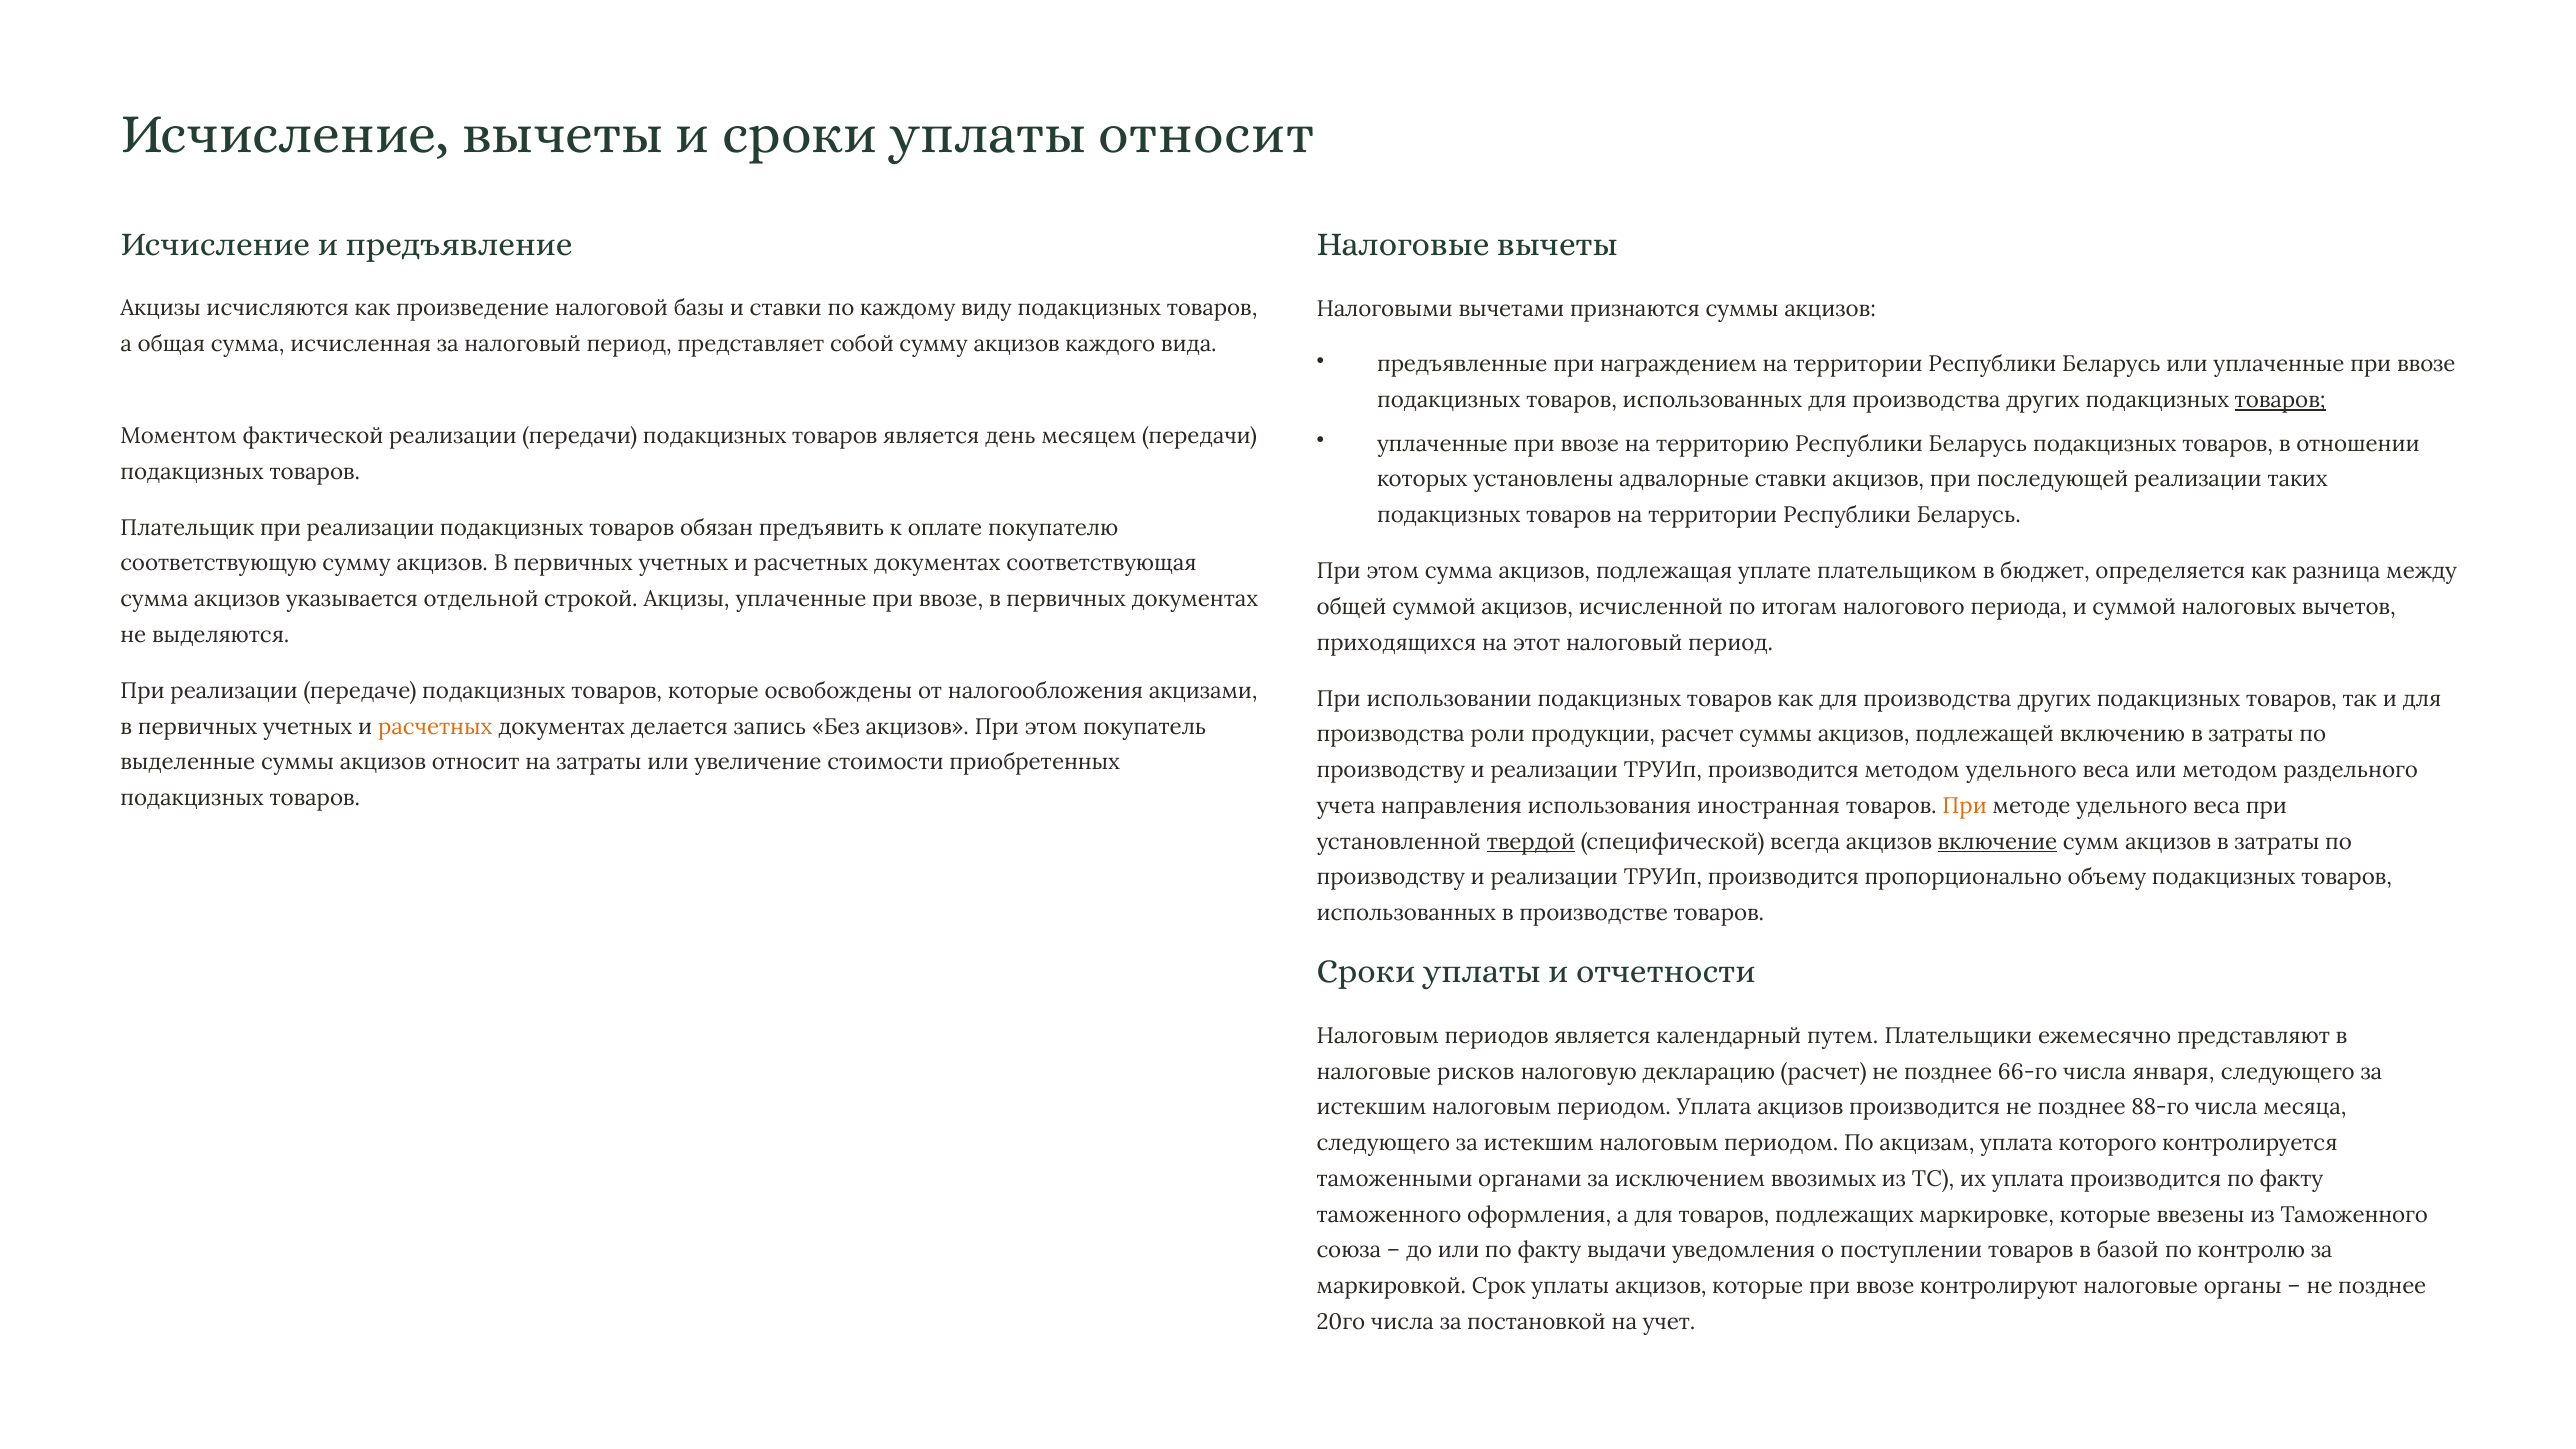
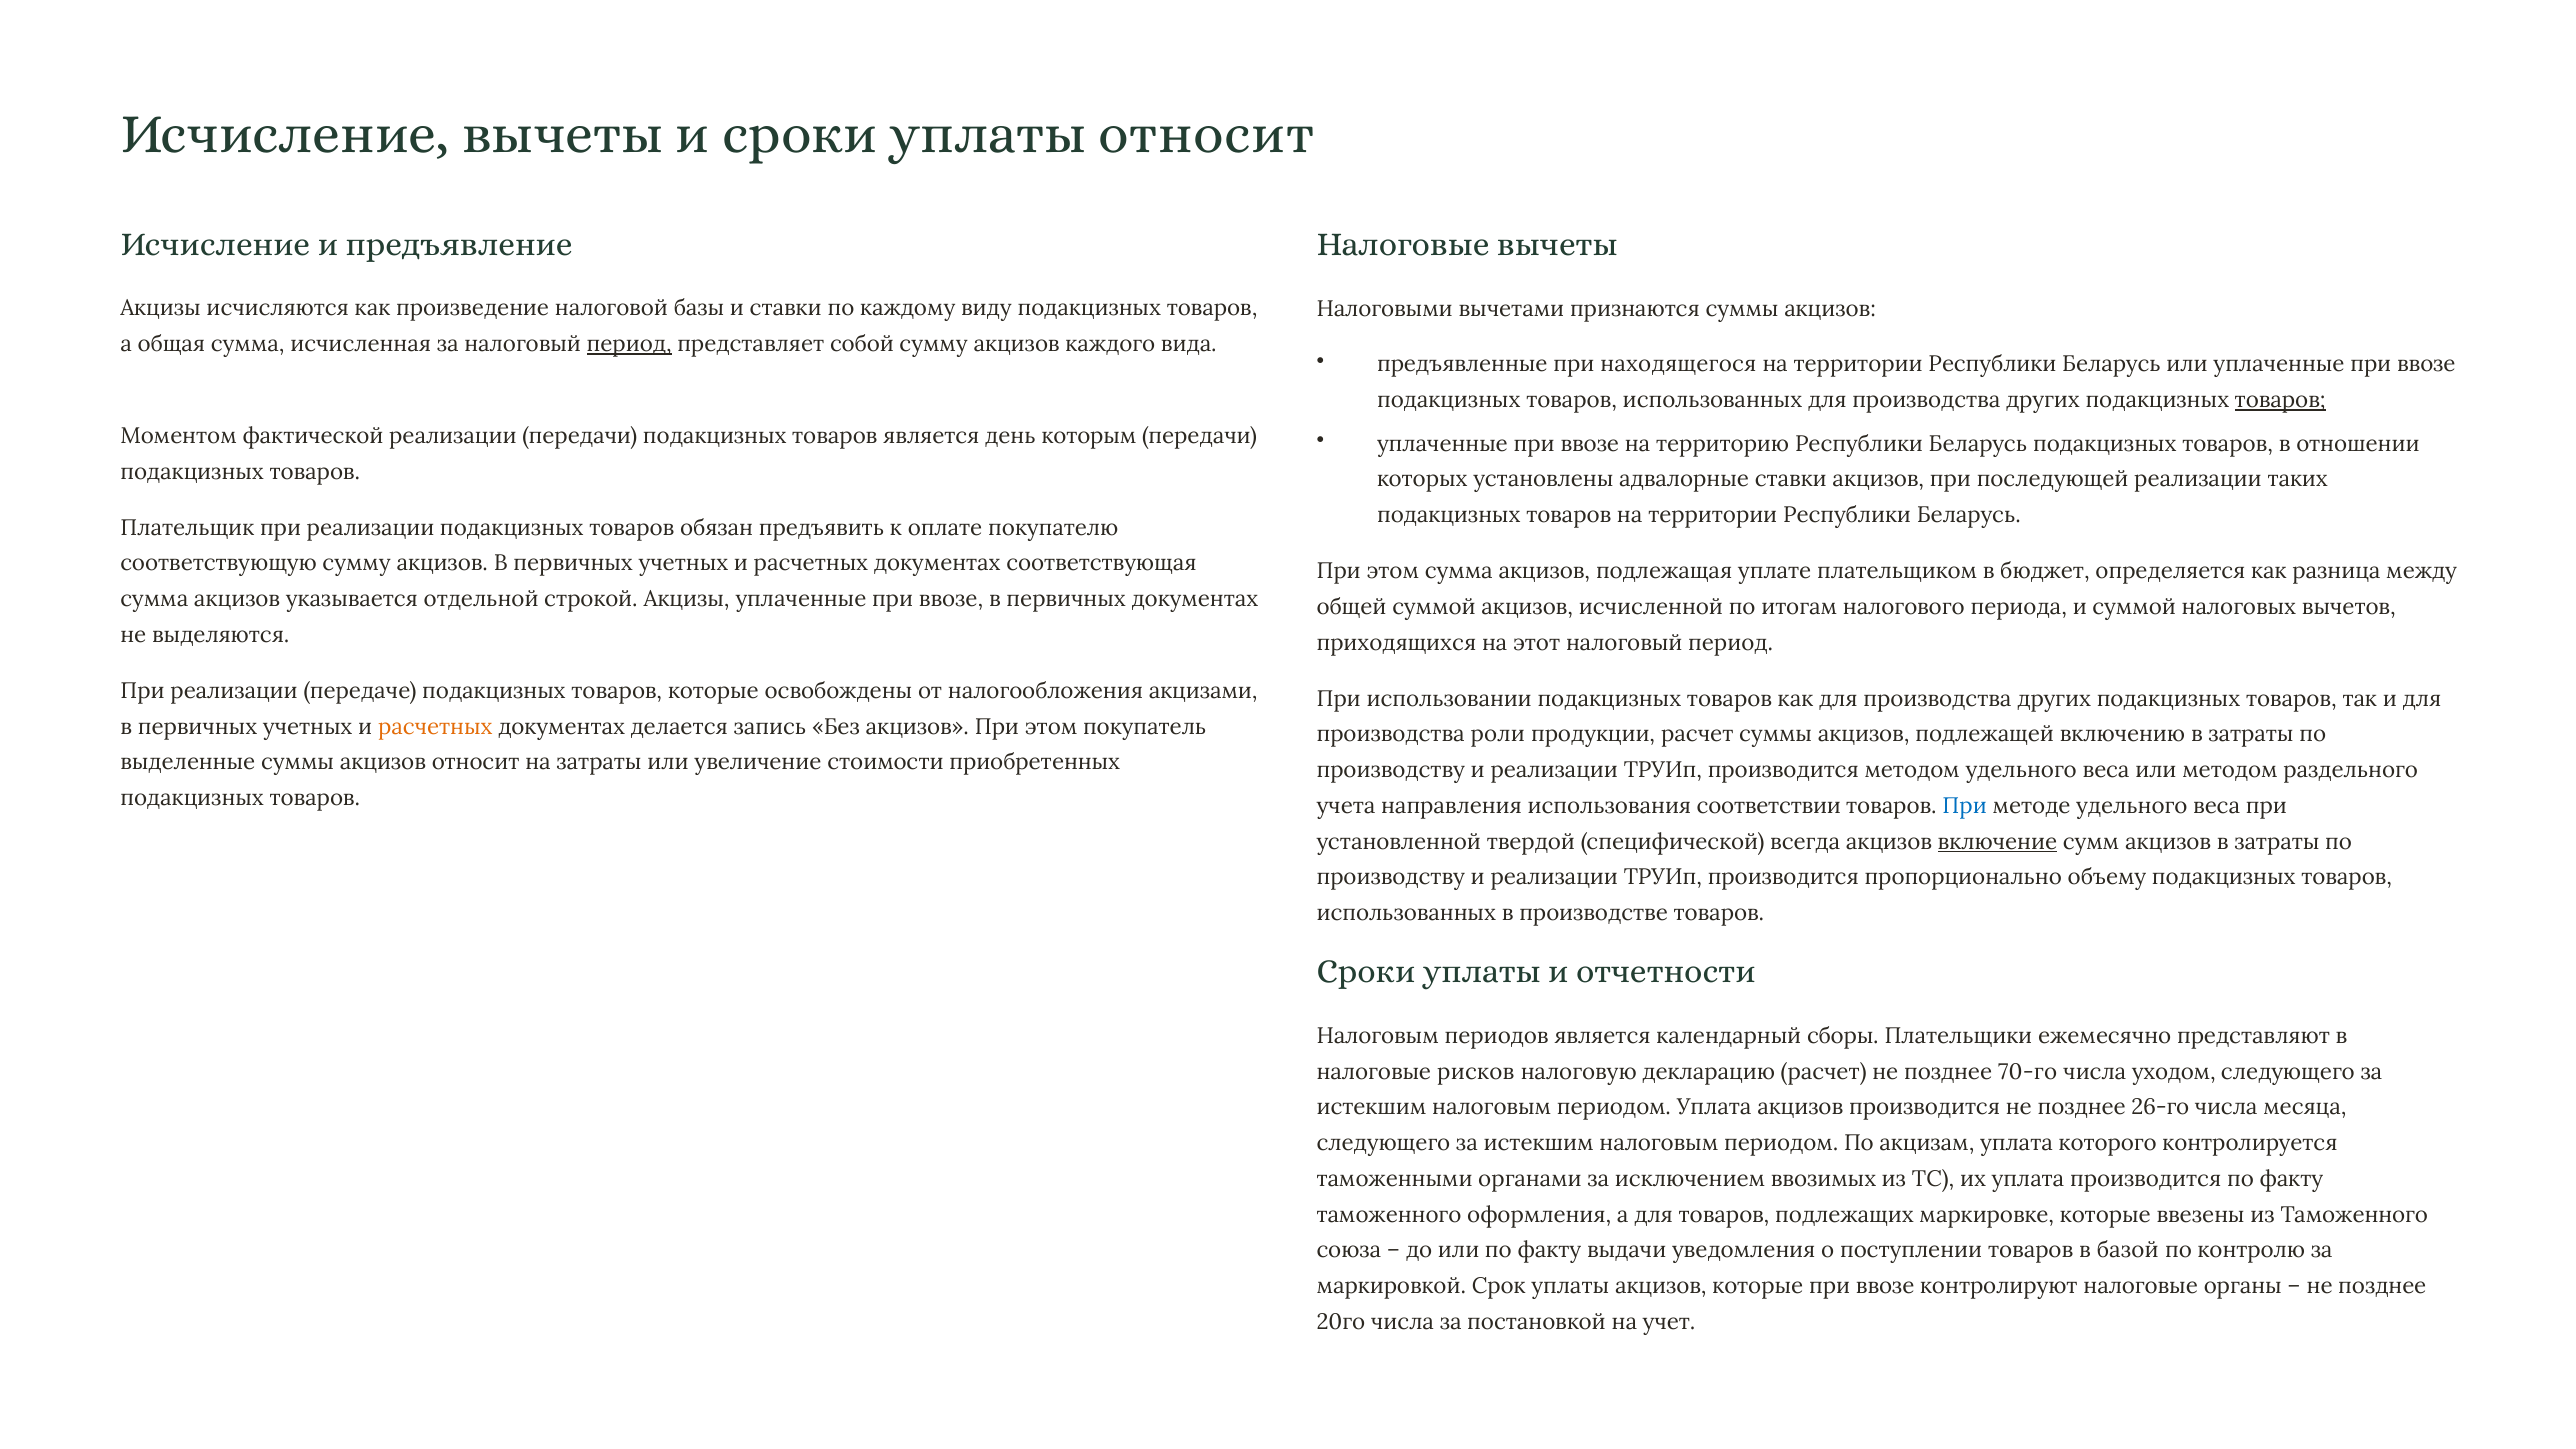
период at (629, 344) underline: none -> present
награждением: награждением -> находящегося
месяцем: месяцем -> которым
иностранная: иностранная -> соответствии
При at (1965, 806) colour: orange -> blue
твердой underline: present -> none
путем: путем -> сборы
66-го: 66-го -> 70-го
января: января -> уходом
88-го: 88-го -> 26-го
